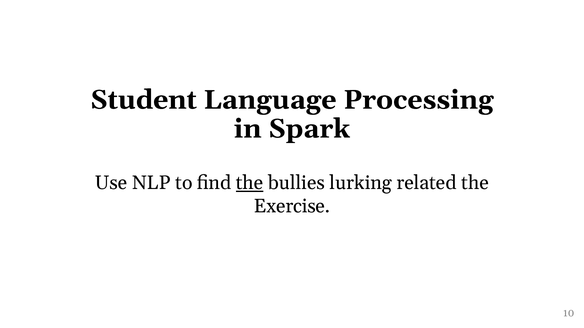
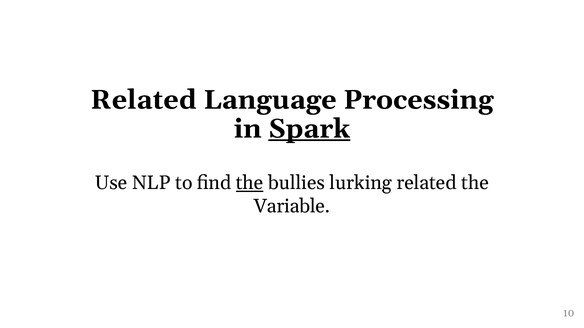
Student at (144, 100): Student -> Related
Spark underline: none -> present
Exercise: Exercise -> Variable
